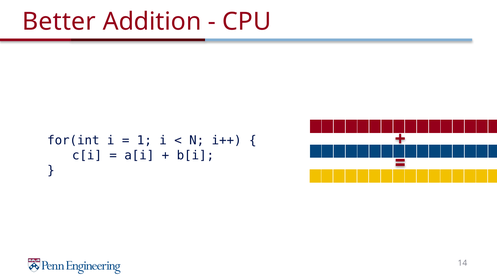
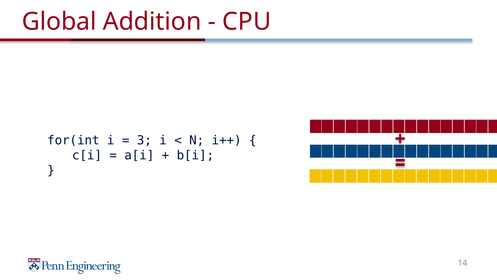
Better: Better -> Global
1: 1 -> 3
